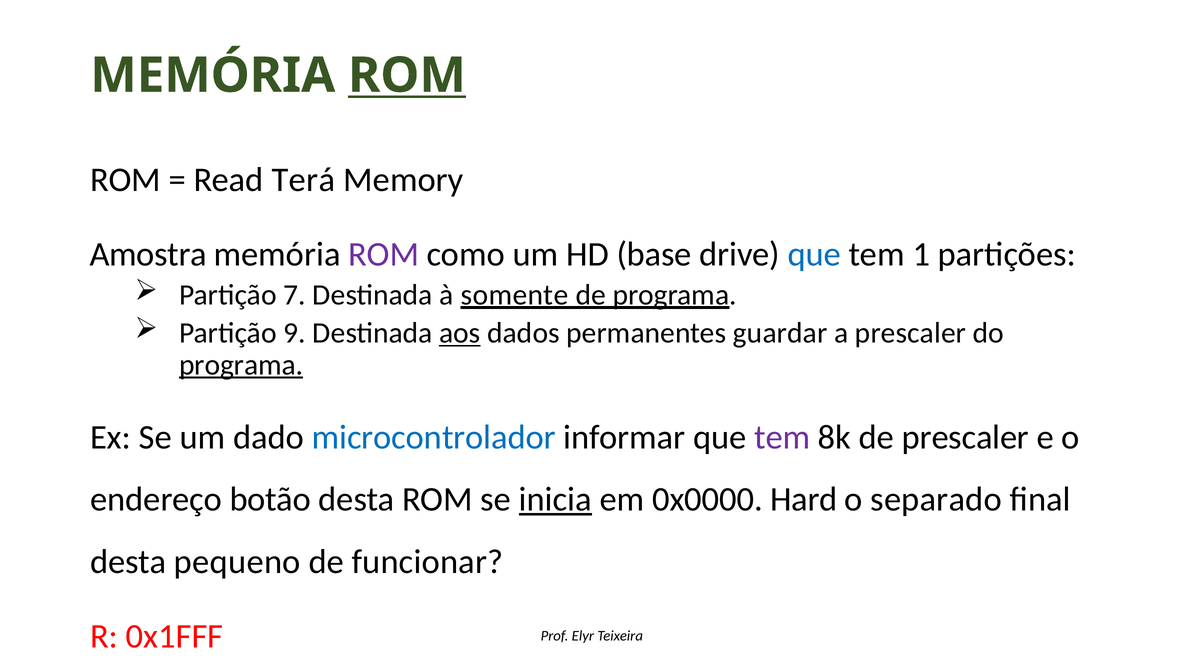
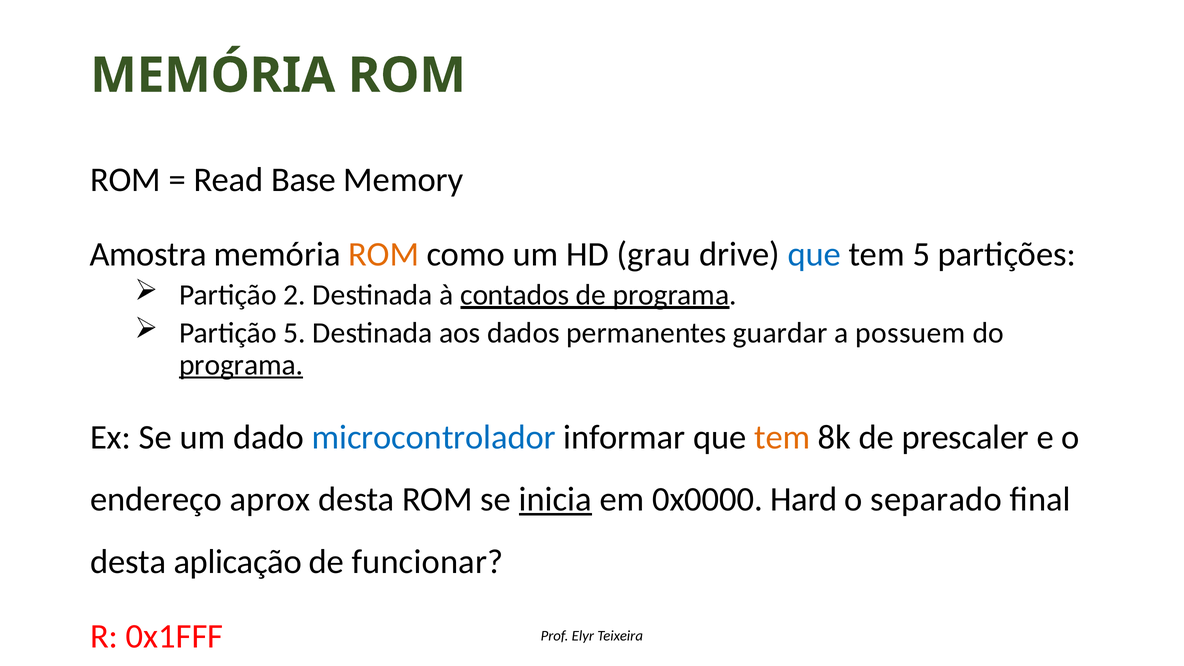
ROM at (407, 76) underline: present -> none
Terá: Terá -> Base
ROM at (384, 255) colour: purple -> orange
base: base -> grau
tem 1: 1 -> 5
7: 7 -> 2
somente: somente -> contados
Partição 9: 9 -> 5
aos underline: present -> none
a prescaler: prescaler -> possuem
tem at (782, 437) colour: purple -> orange
botão: botão -> aprox
pequeno: pequeno -> aplicação
